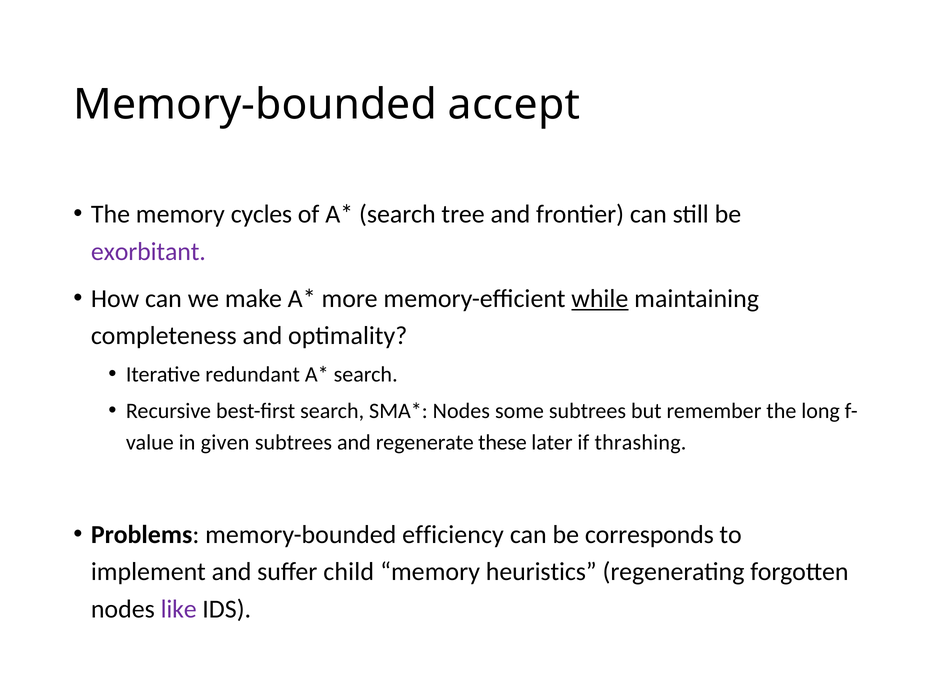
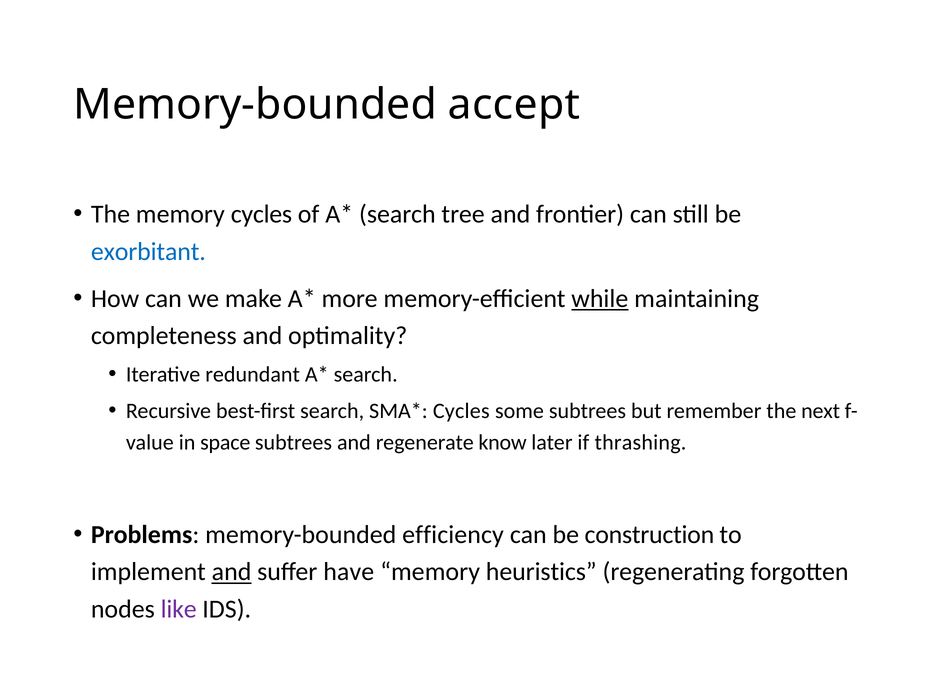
exorbitant colour: purple -> blue
Nodes at (461, 411): Nodes -> Cycles
long: long -> next
given: given -> space
these: these -> know
corresponds: corresponds -> construction
and at (232, 573) underline: none -> present
child: child -> have
